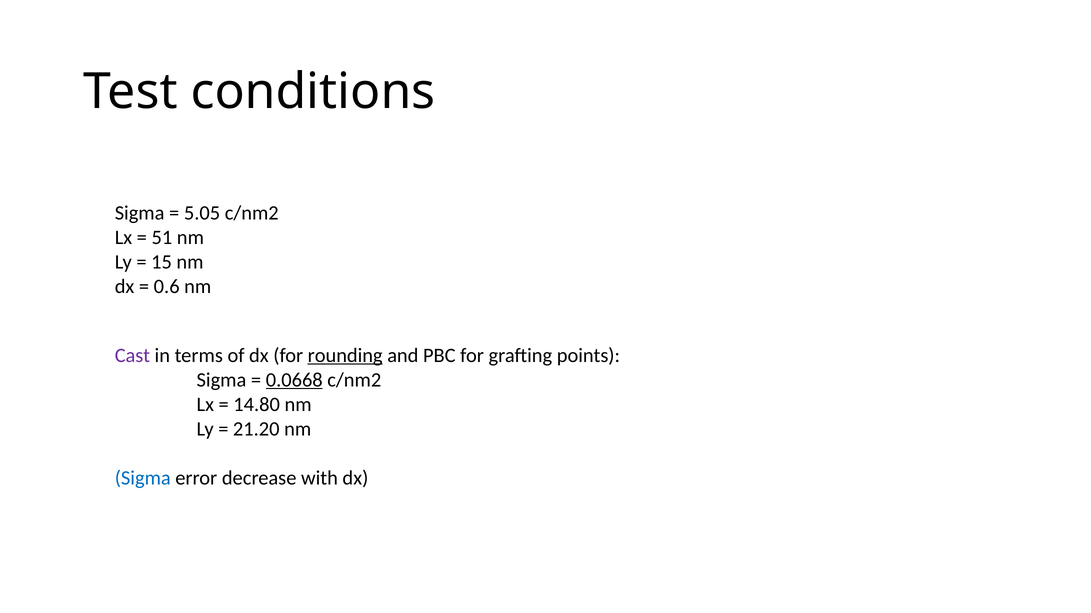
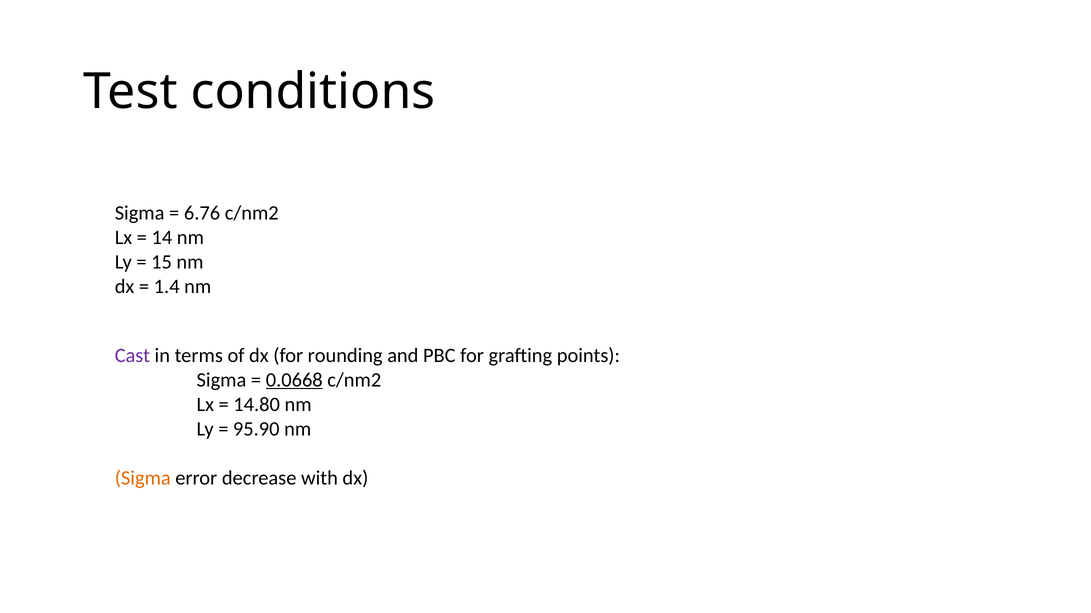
5.05: 5.05 -> 6.76
51: 51 -> 14
0.6: 0.6 -> 1.4
rounding underline: present -> none
21.20: 21.20 -> 95.90
Sigma at (143, 478) colour: blue -> orange
